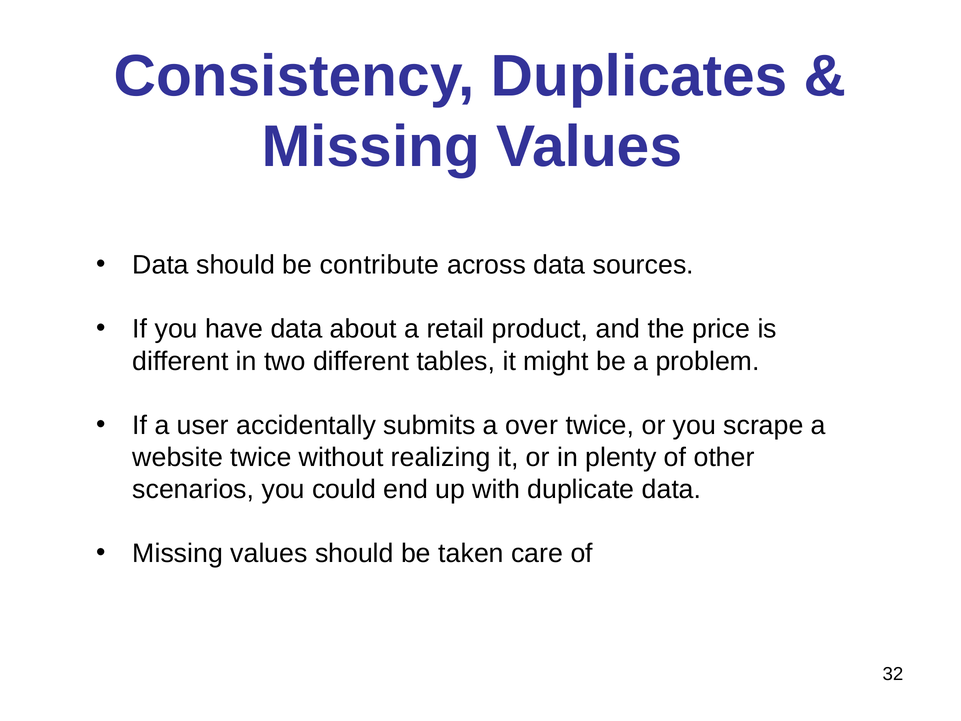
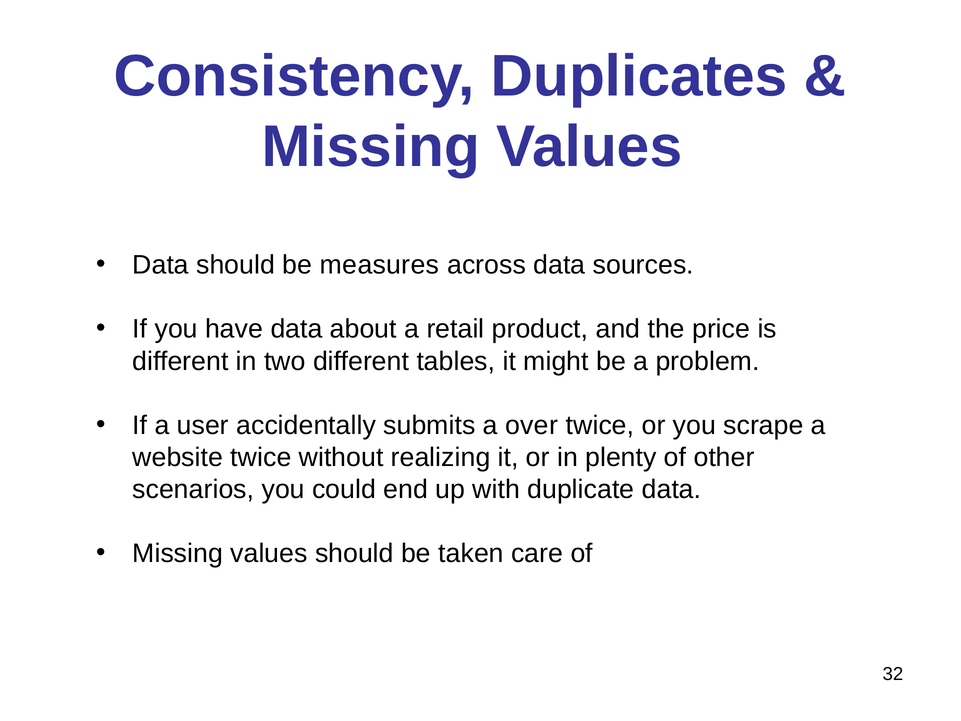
contribute: contribute -> measures
